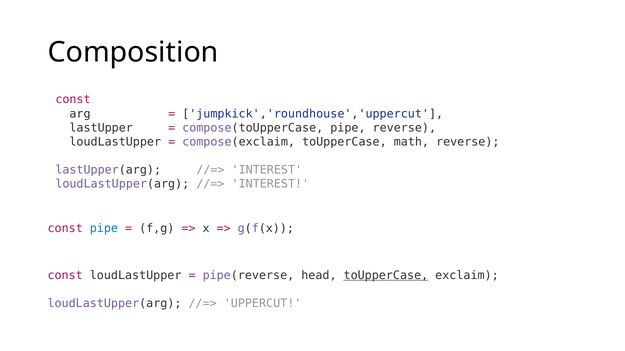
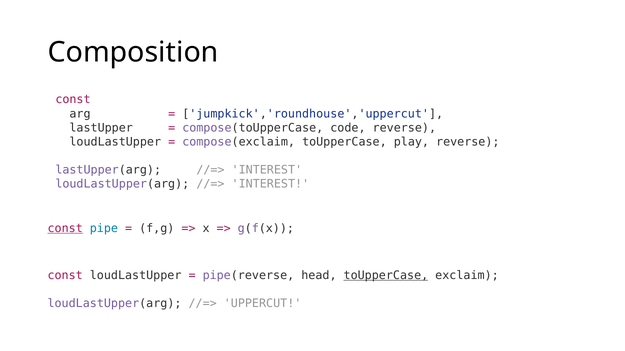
compose(toUpperCase pipe: pipe -> code
math: math -> play
const at (65, 229) underline: none -> present
